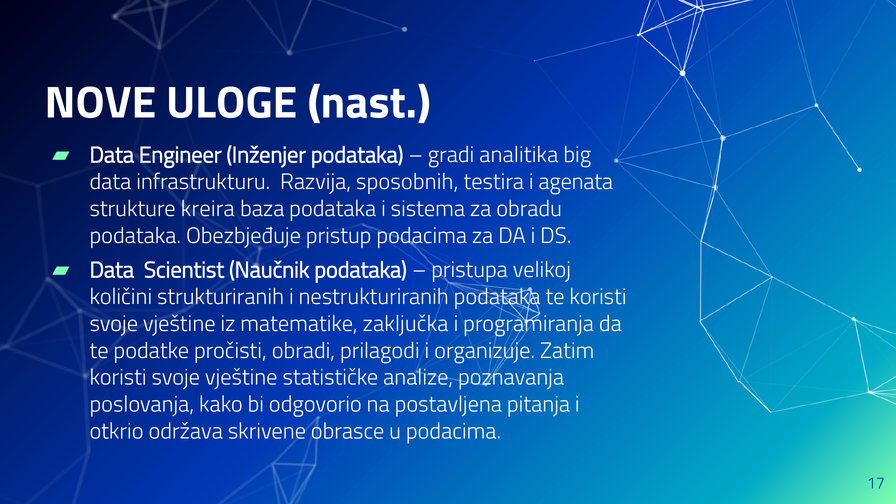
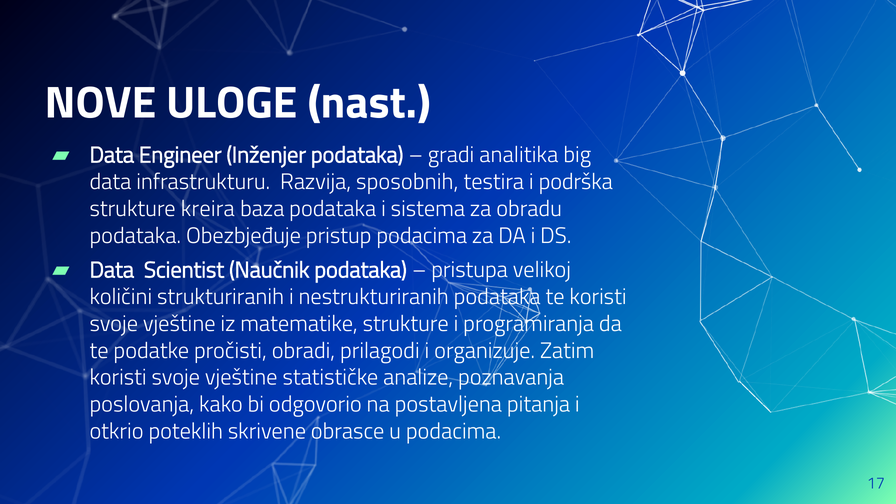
agenata: agenata -> podrška
matematike zaključka: zaključka -> strukture
održava: održava -> poteklih
